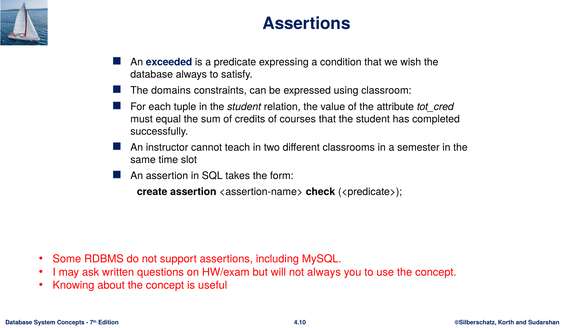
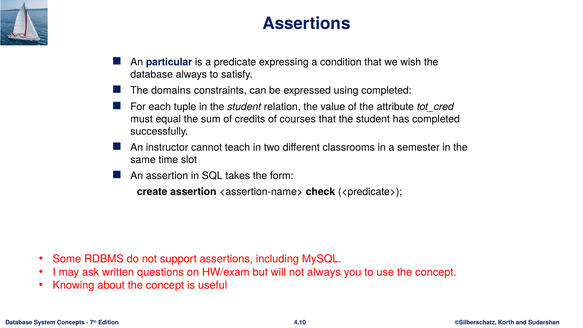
exceeded: exceeded -> particular
using classroom: classroom -> completed
